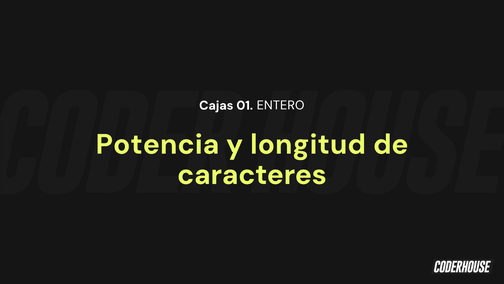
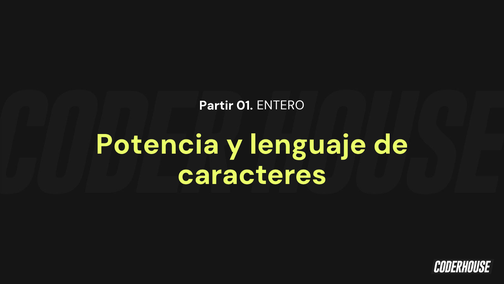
Cajas: Cajas -> Partir
longitud: longitud -> lenguaje
